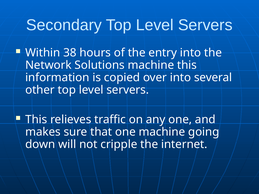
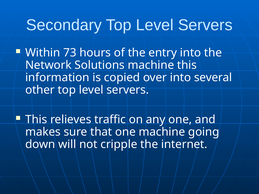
38: 38 -> 73
